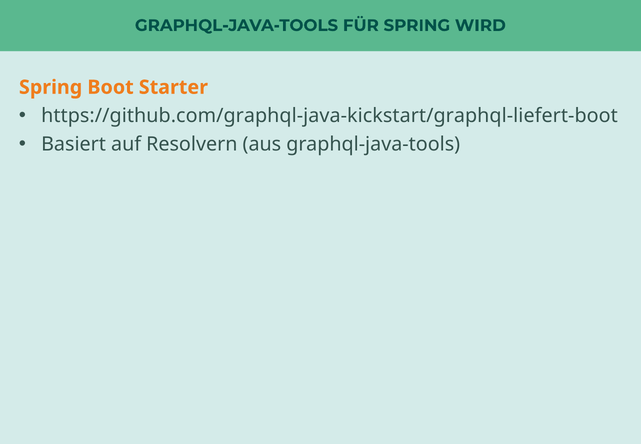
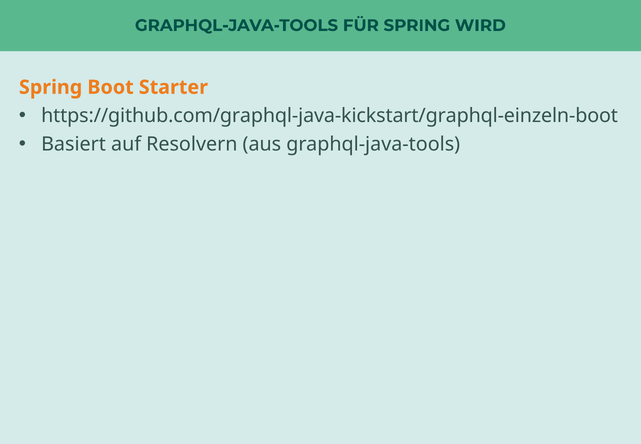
https://github.com/graphql-java-kickstart/graphql-liefert-boot: https://github.com/graphql-java-kickstart/graphql-liefert-boot -> https://github.com/graphql-java-kickstart/graphql-einzeln-boot
